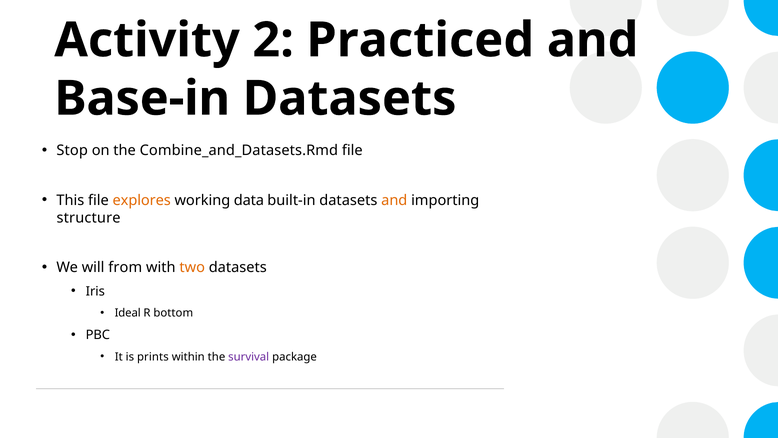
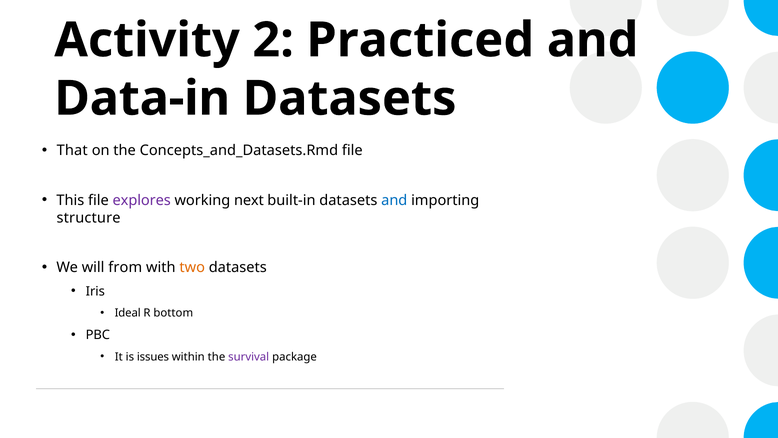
Base-in: Base-in -> Data-in
Stop: Stop -> That
Combine_and_Datasets.Rmd: Combine_and_Datasets.Rmd -> Concepts_and_Datasets.Rmd
explores colour: orange -> purple
data: data -> next
and at (394, 200) colour: orange -> blue
prints: prints -> issues
